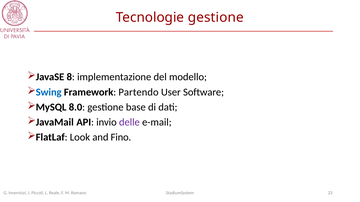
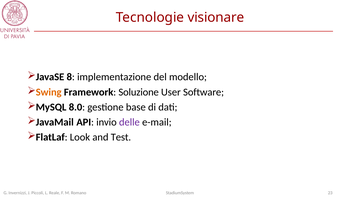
Tecnologie gestione: gestione -> visionare
Swing colour: blue -> orange
Partendo: Partendo -> Soluzione
Fino: Fino -> Test
